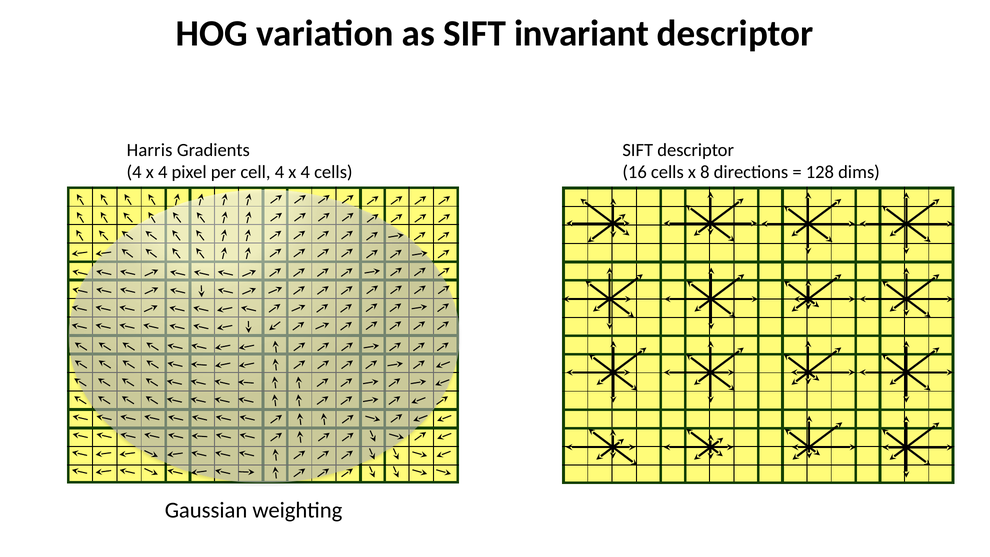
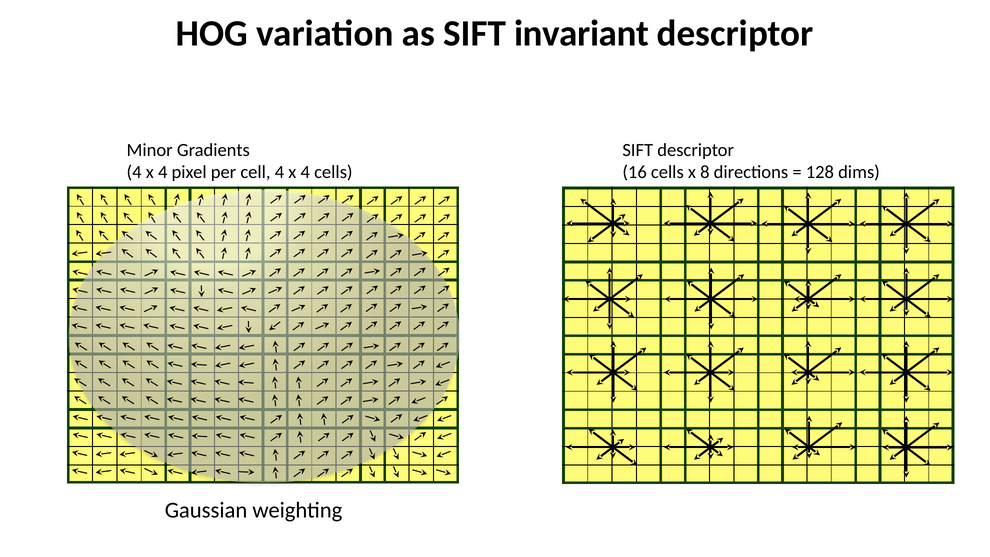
Harris: Harris -> Minor
